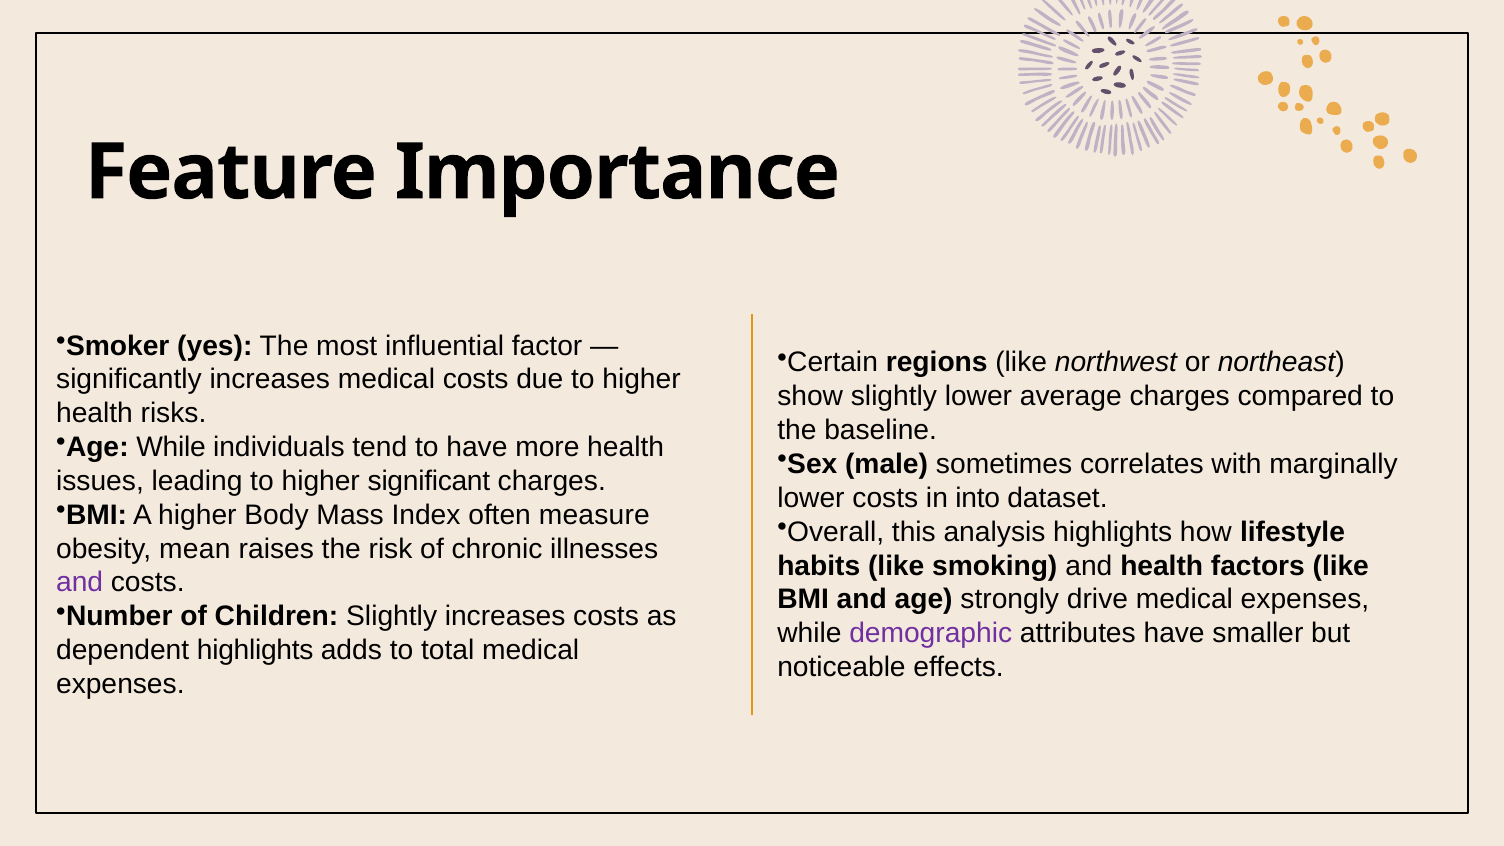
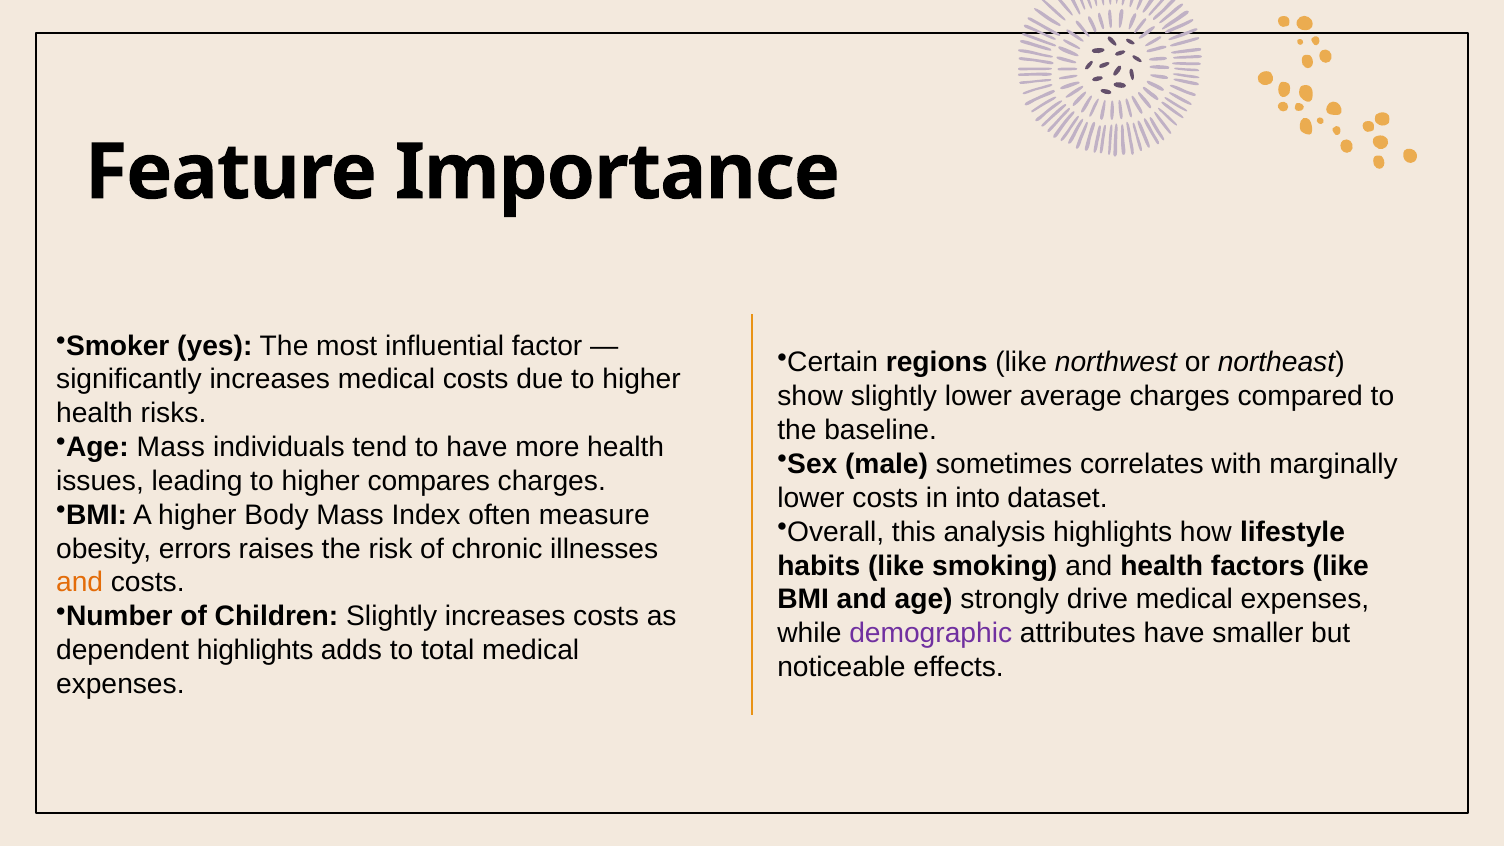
Age While: While -> Mass
significant: significant -> compares
mean: mean -> errors
and at (80, 583) colour: purple -> orange
